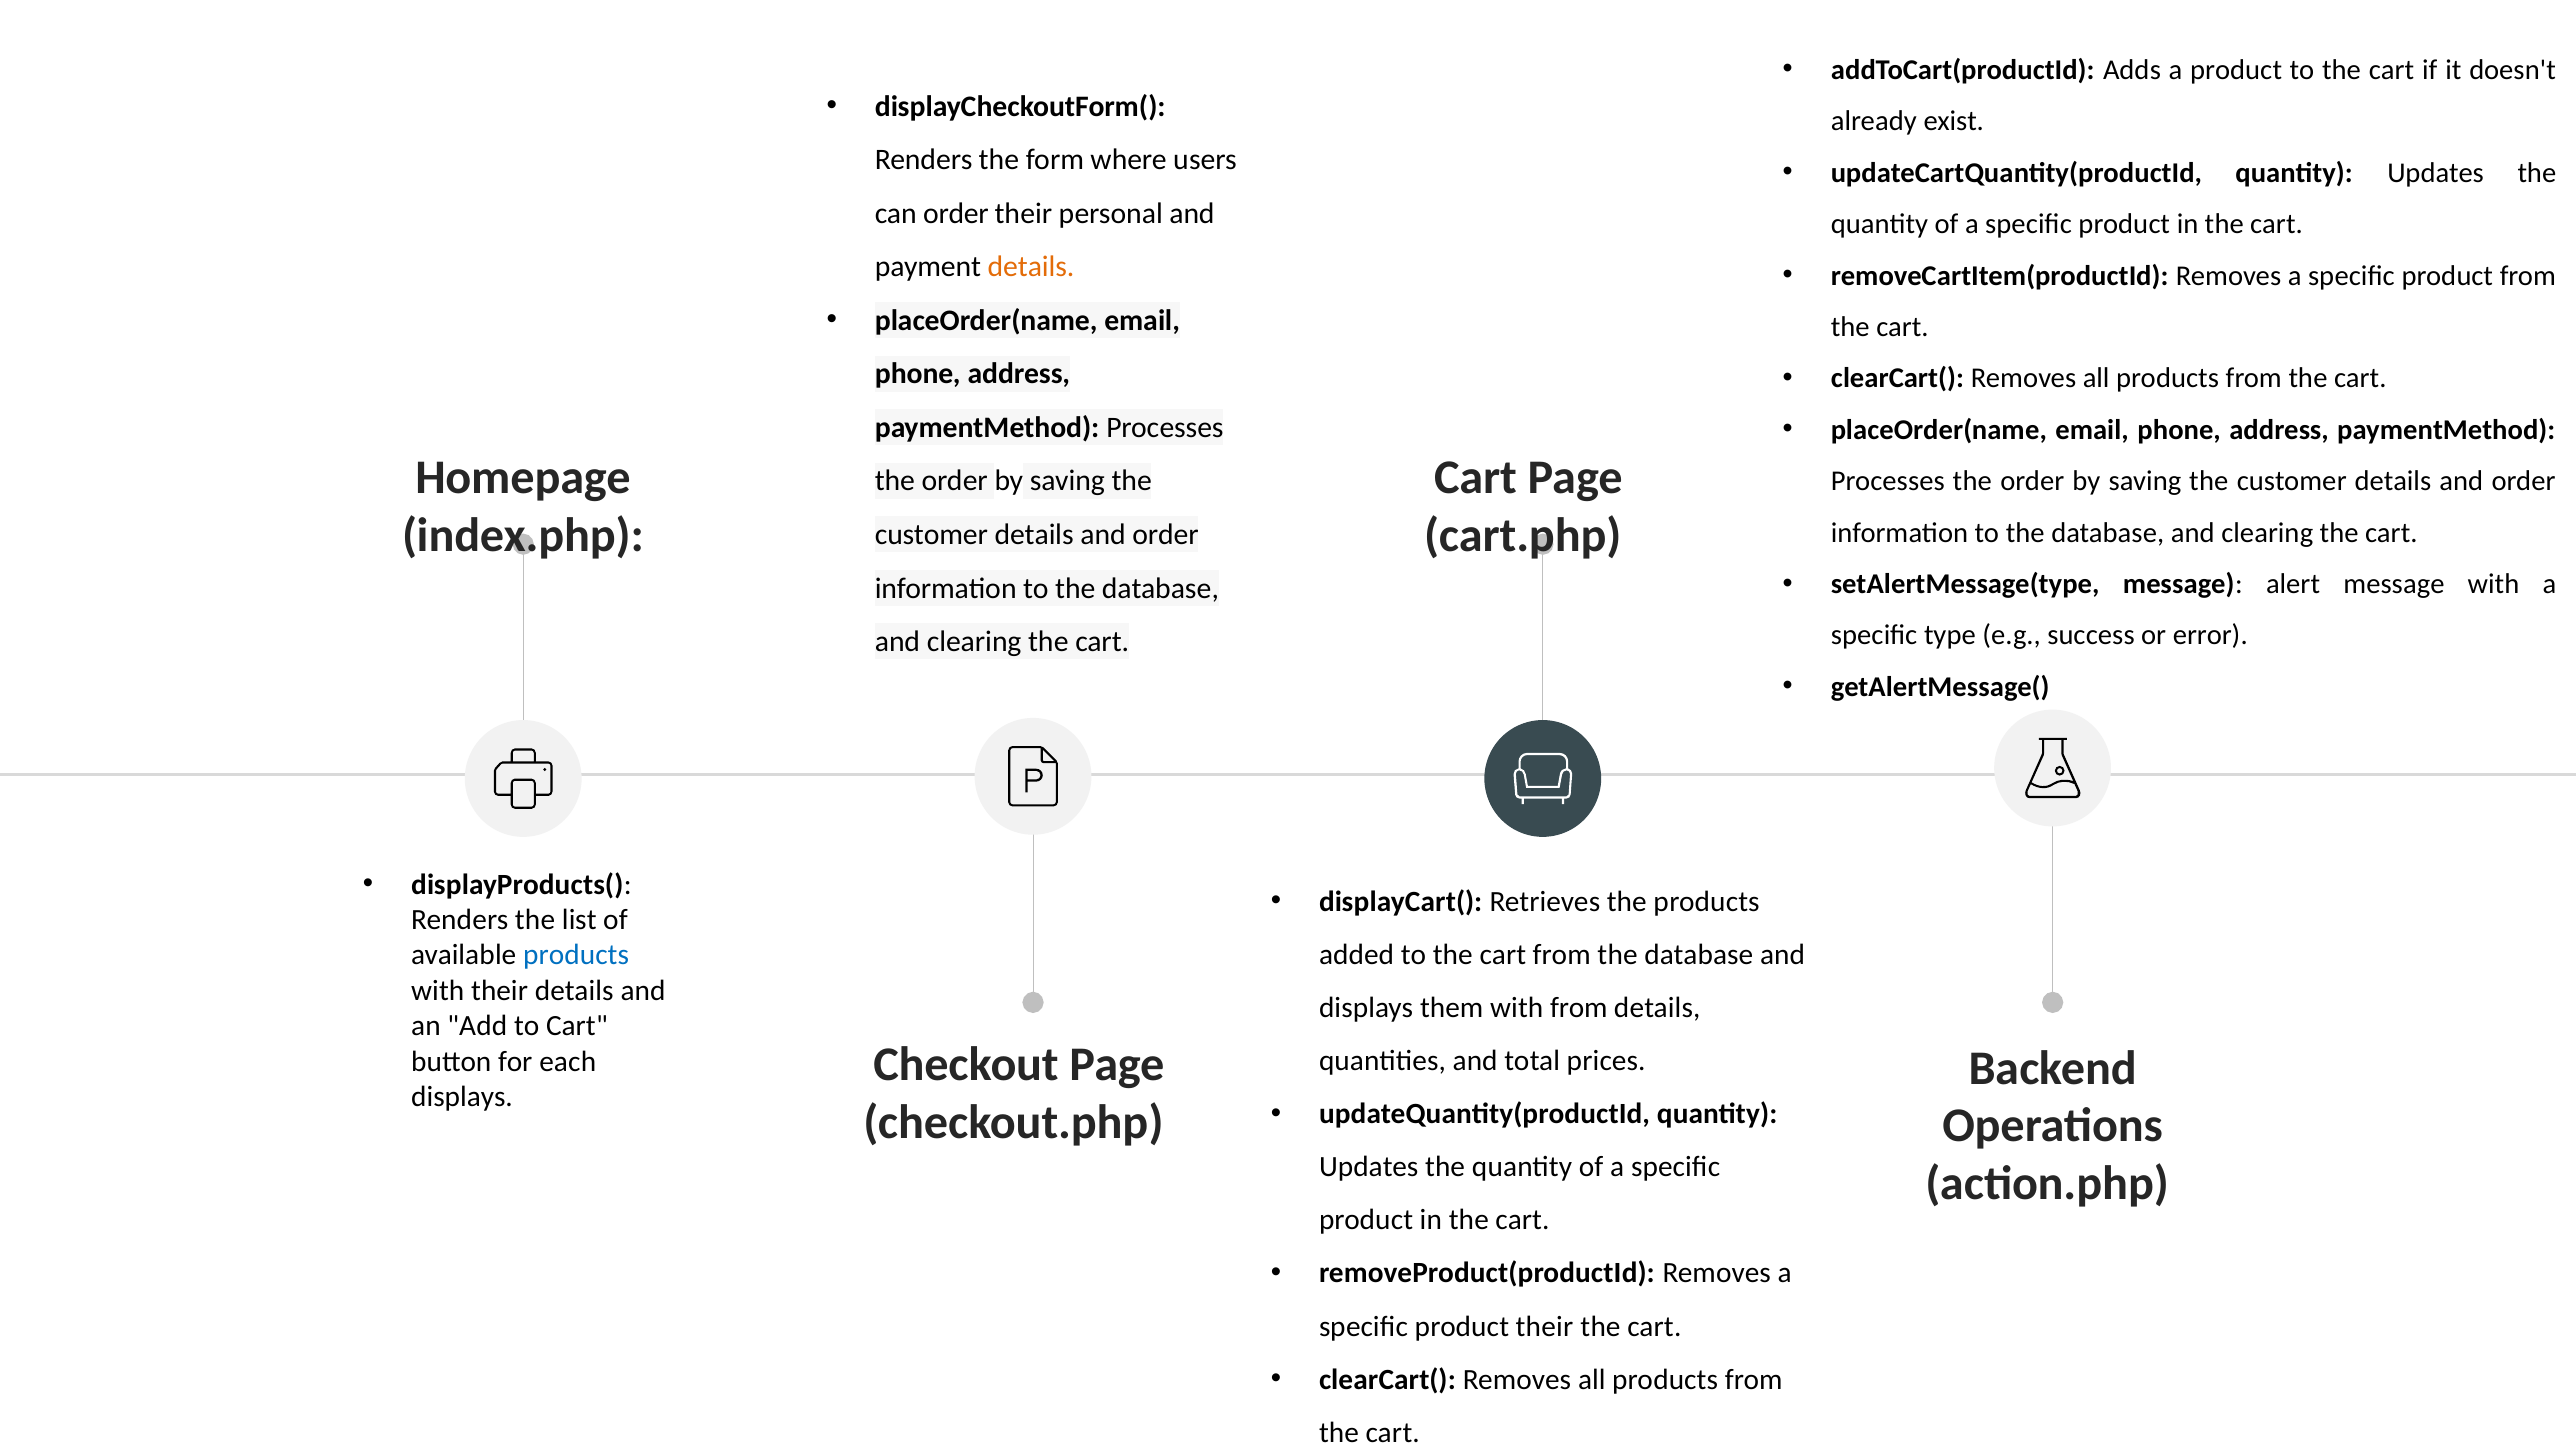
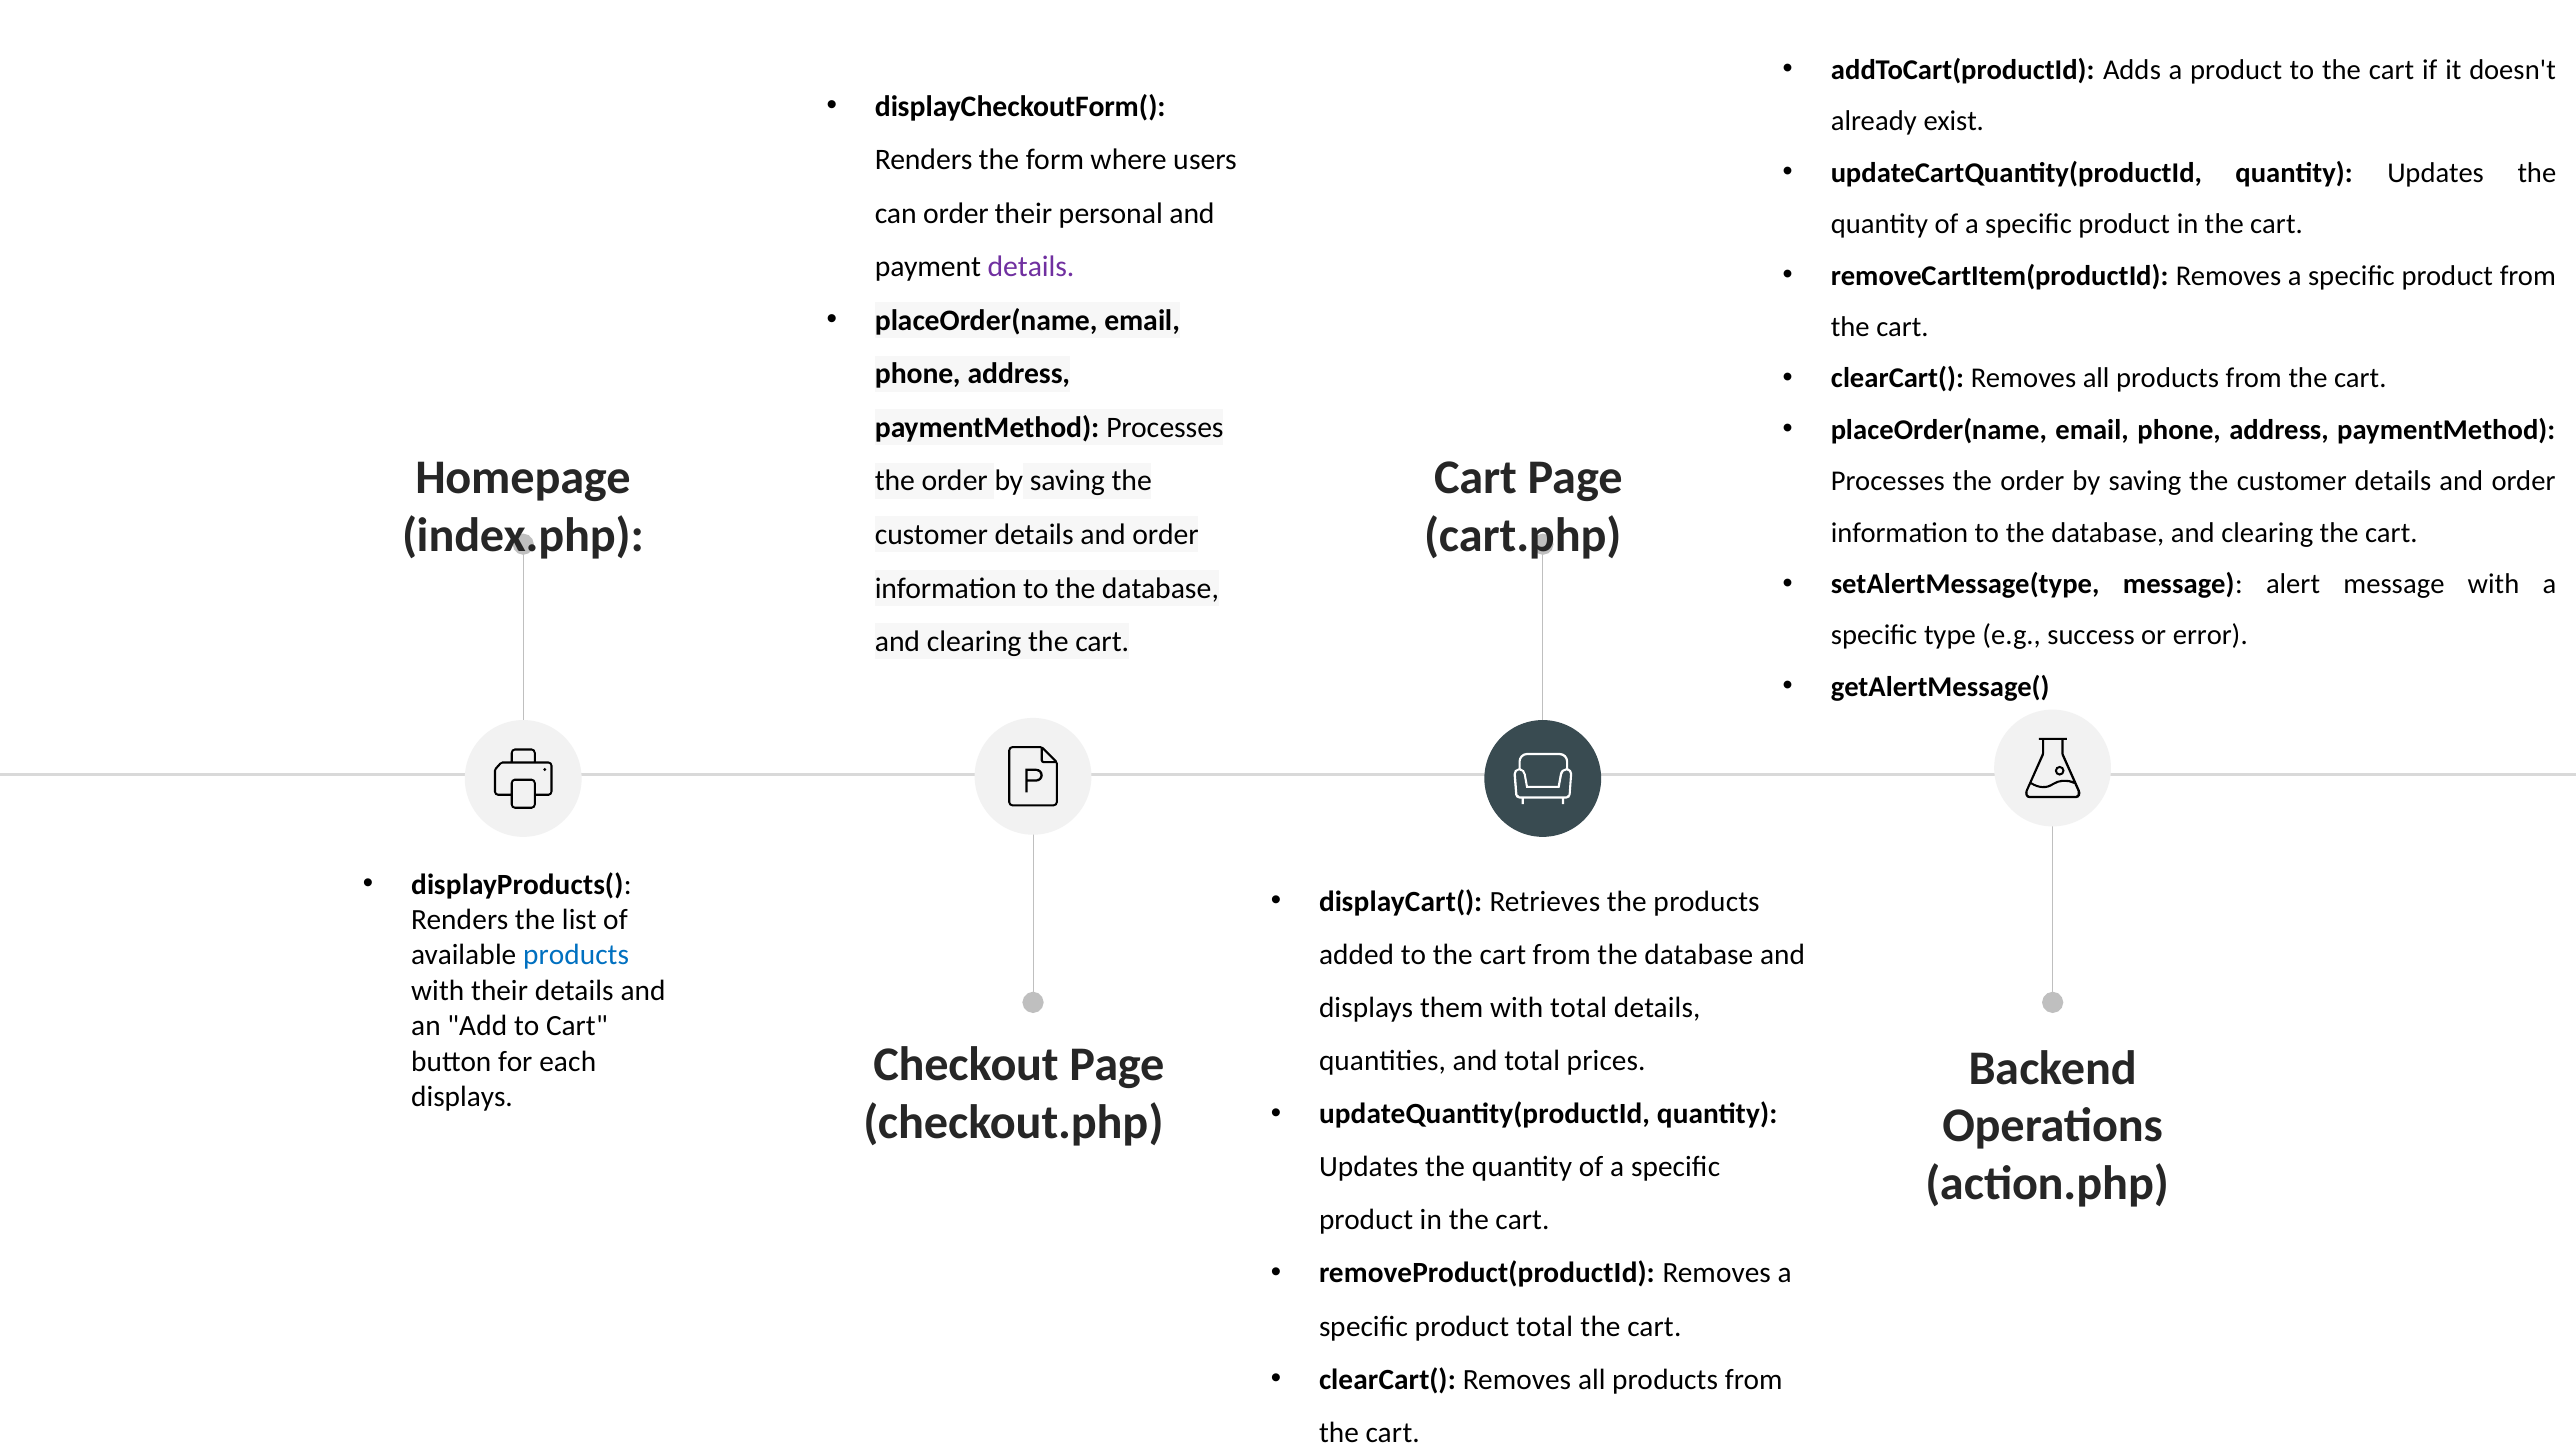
details at (1031, 267) colour: orange -> purple
with from: from -> total
product their: their -> total
